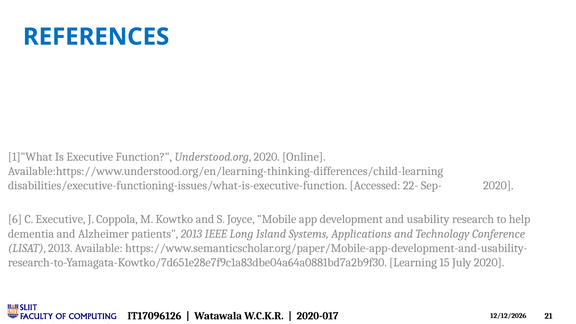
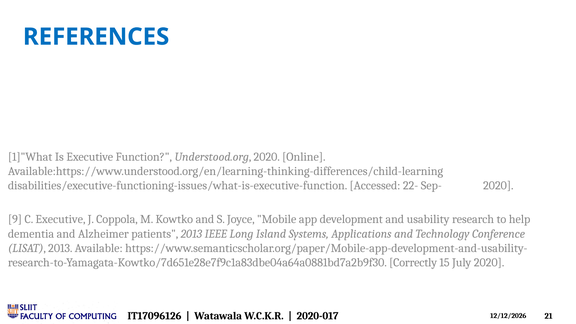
6: 6 -> 9
Learning: Learning -> Correctly
